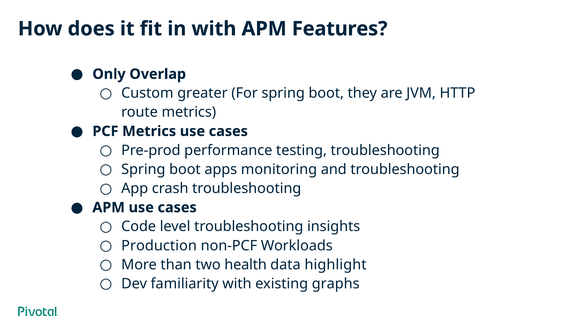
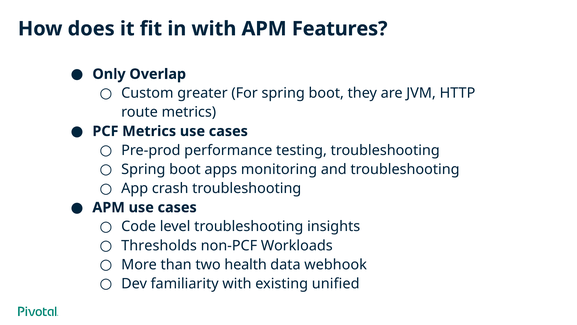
Production: Production -> Thresholds
highlight: highlight -> webhook
graphs: graphs -> unified
